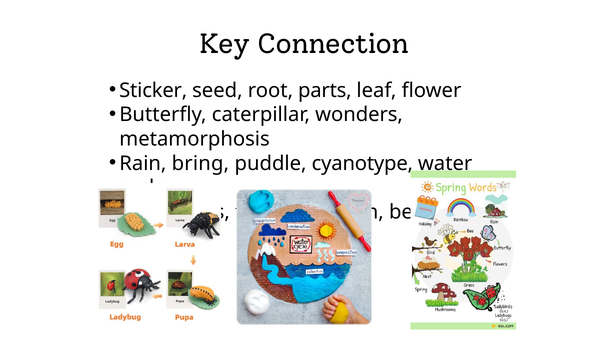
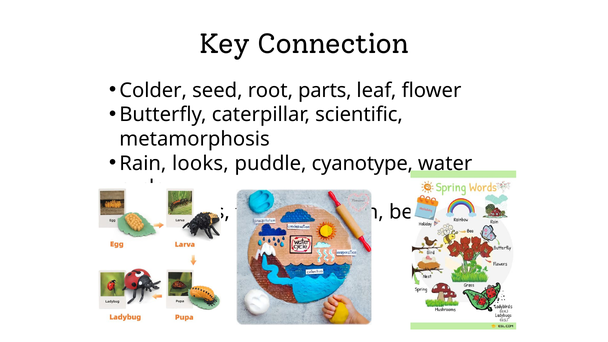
Sticker: Sticker -> Colder
wonders: wonders -> scientific
bring: bring -> looks
